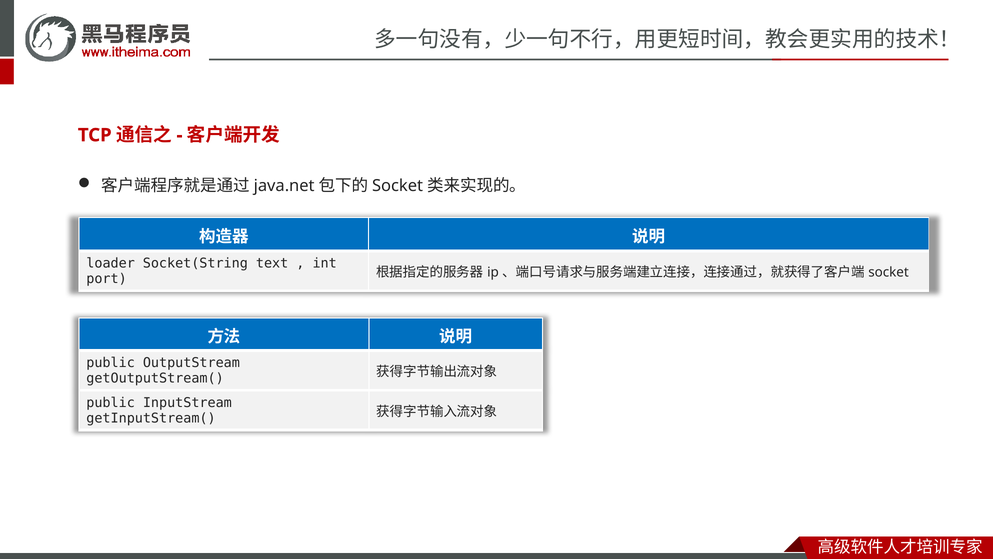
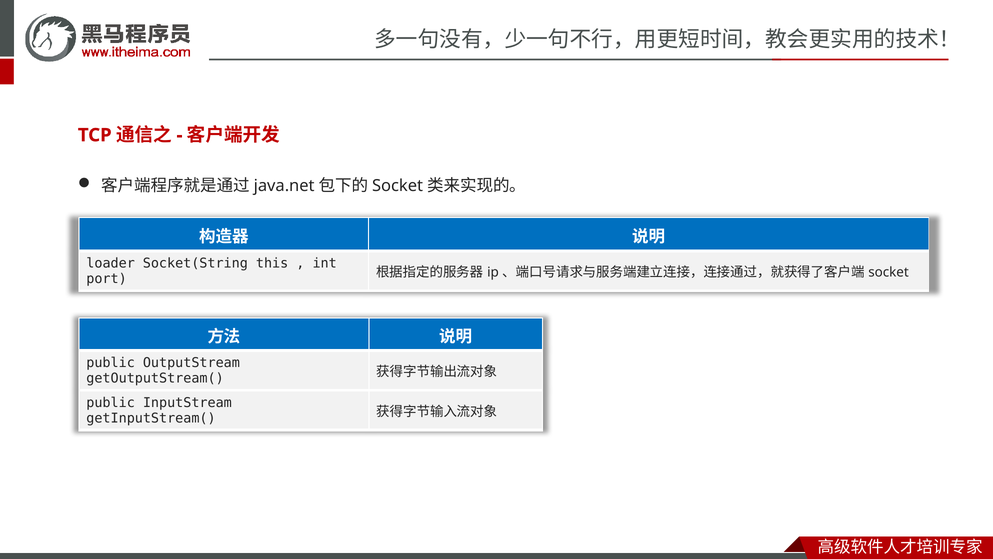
text: text -> this
